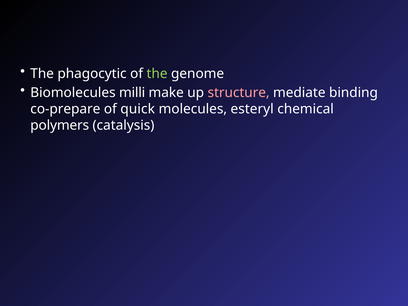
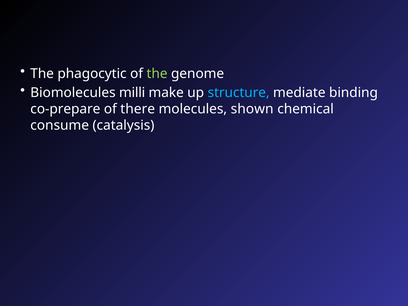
structure colour: pink -> light blue
quick: quick -> there
esteryl: esteryl -> shown
polymers: polymers -> consume
